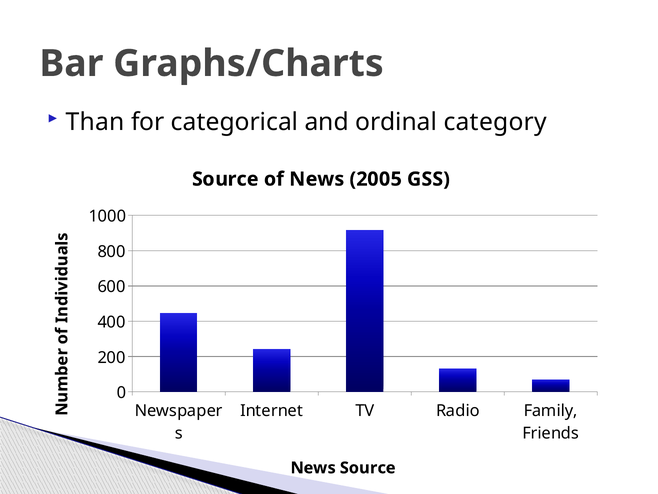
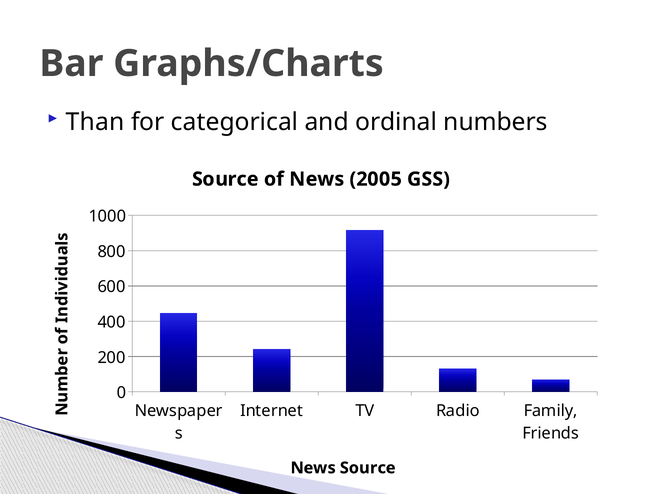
category: category -> numbers
